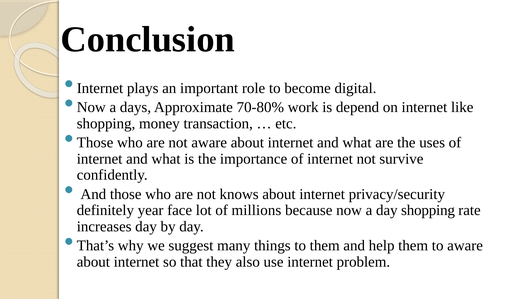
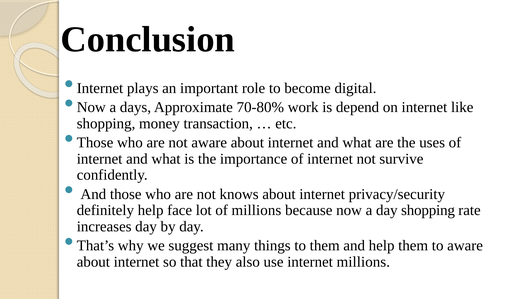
definitely year: year -> help
internet problem: problem -> millions
